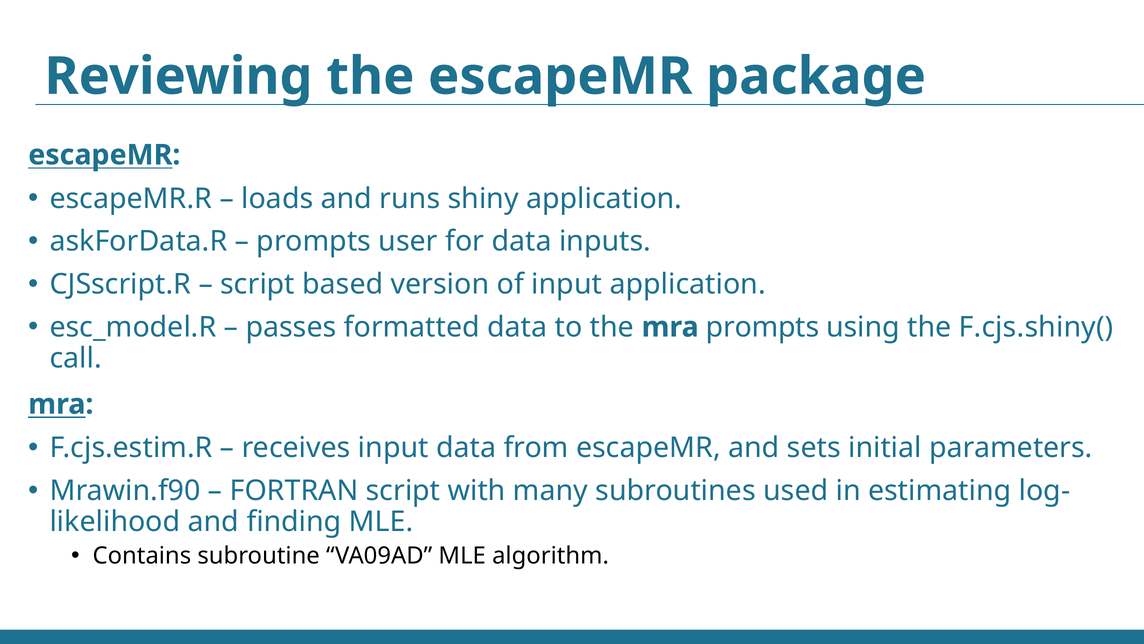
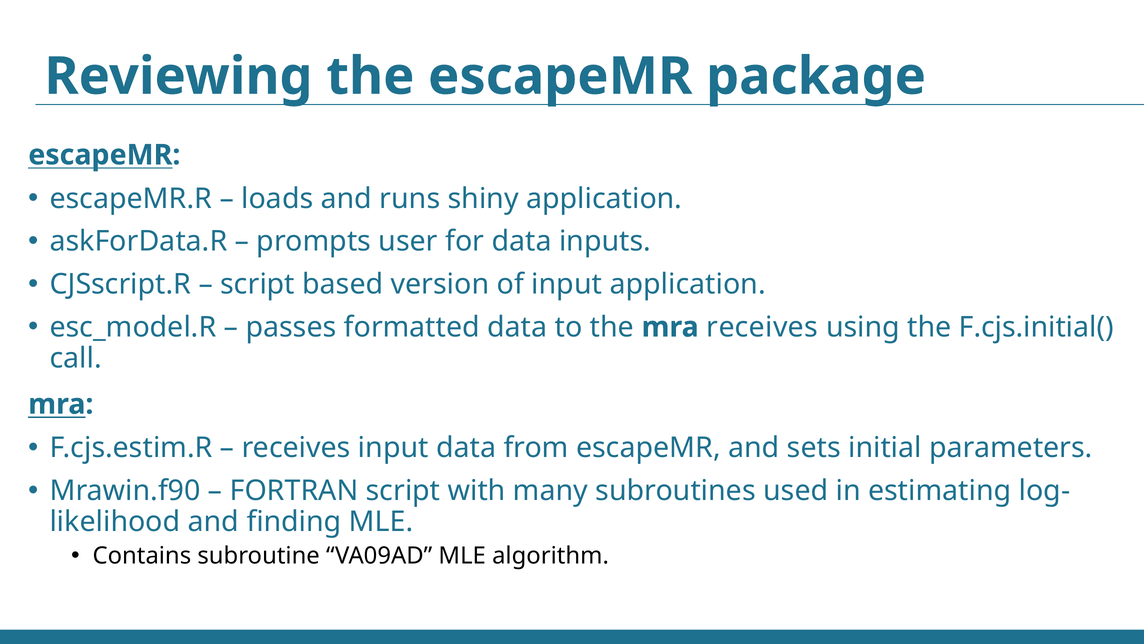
mra prompts: prompts -> receives
F.cjs.shiny(: F.cjs.shiny( -> F.cjs.initial(
